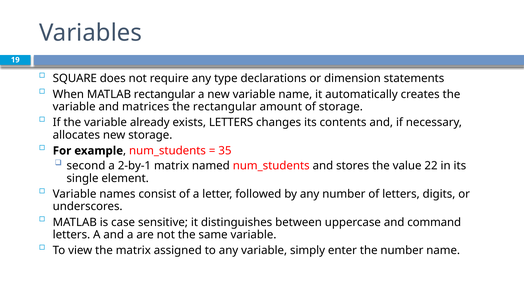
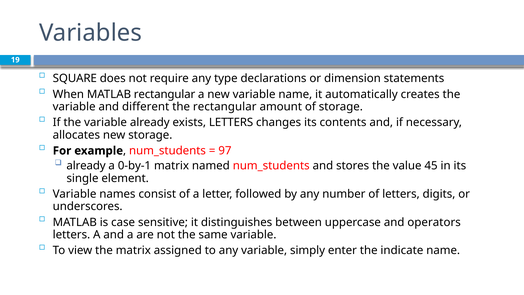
matrices: matrices -> different
35: 35 -> 97
second at (86, 166): second -> already
2-by-1: 2-by-1 -> 0-by-1
22: 22 -> 45
command: command -> operators
the number: number -> indicate
